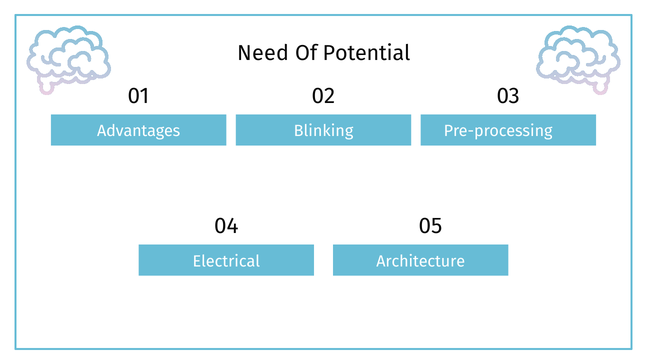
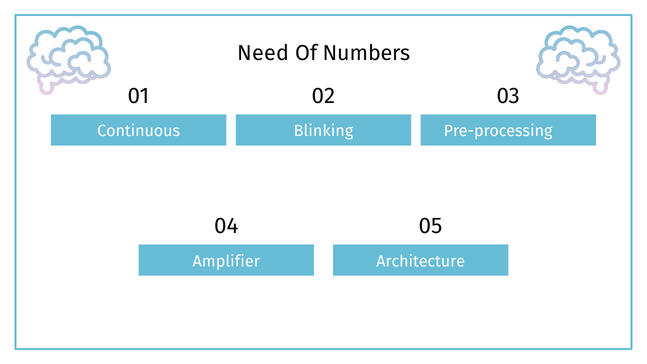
Potential: Potential -> Numbers
Advantages: Advantages -> Continuous
Electrical: Electrical -> Amplifier
